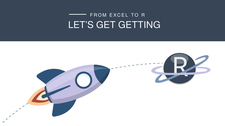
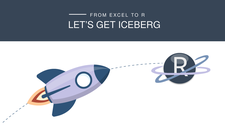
GETTING: GETTING -> ICEBERG
